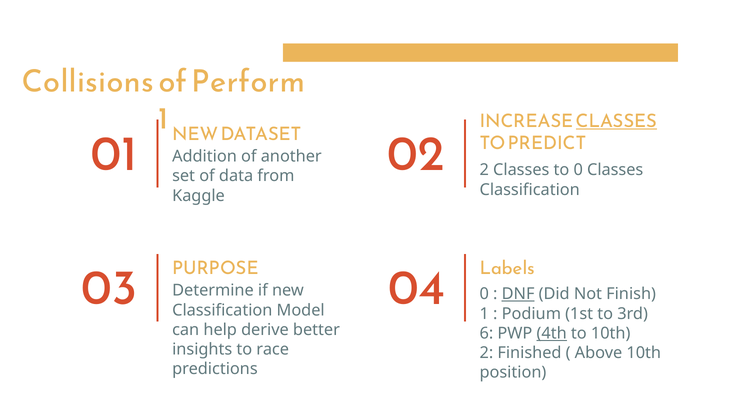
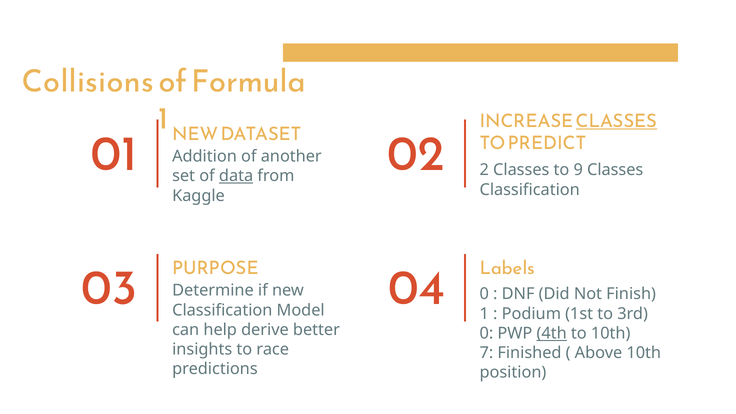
Perform: Perform -> Formula
to 0: 0 -> 9
data underline: none -> present
DNF underline: present -> none
6 at (486, 333): 6 -> 0
2 at (486, 353): 2 -> 7
